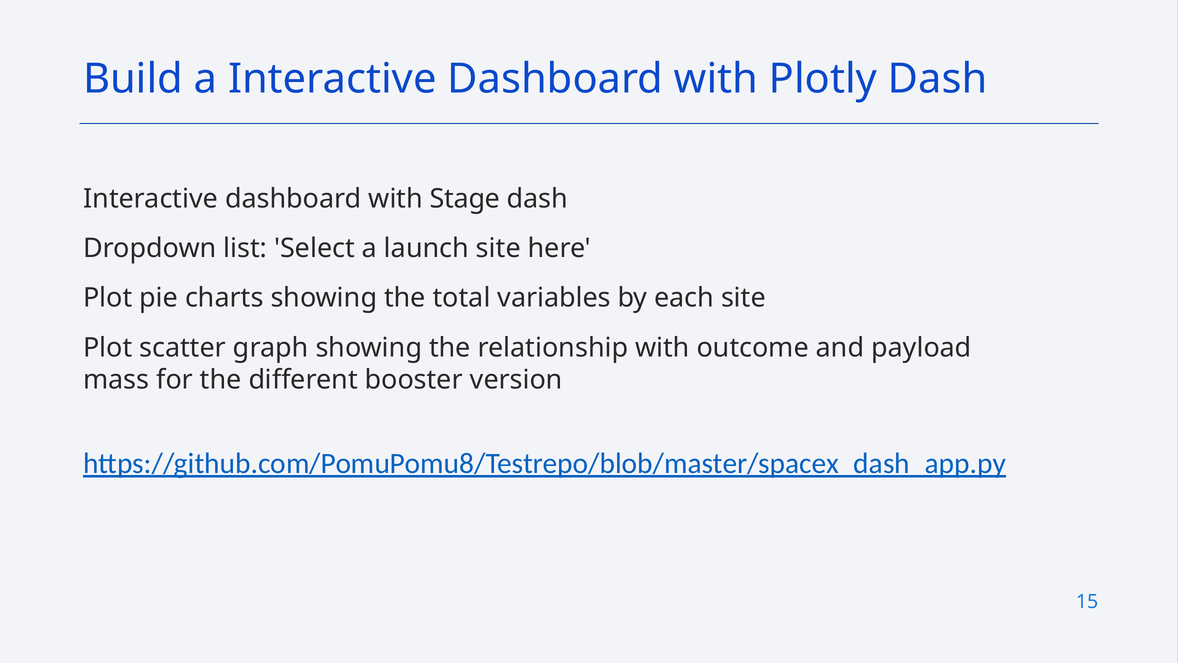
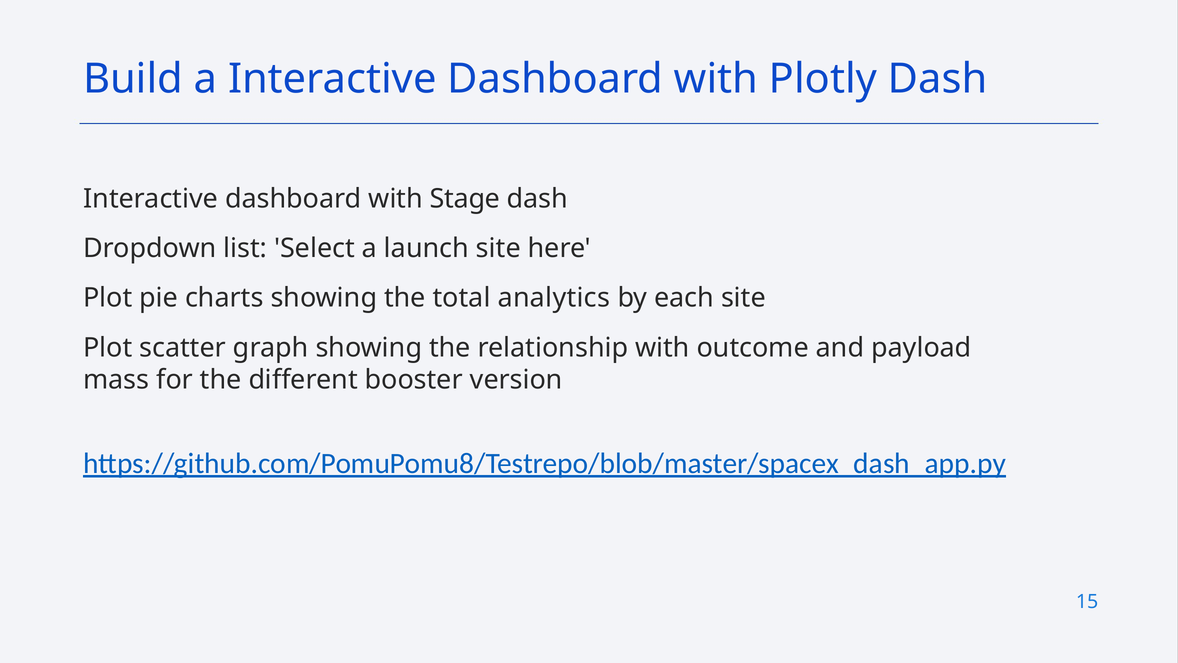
variables: variables -> analytics
